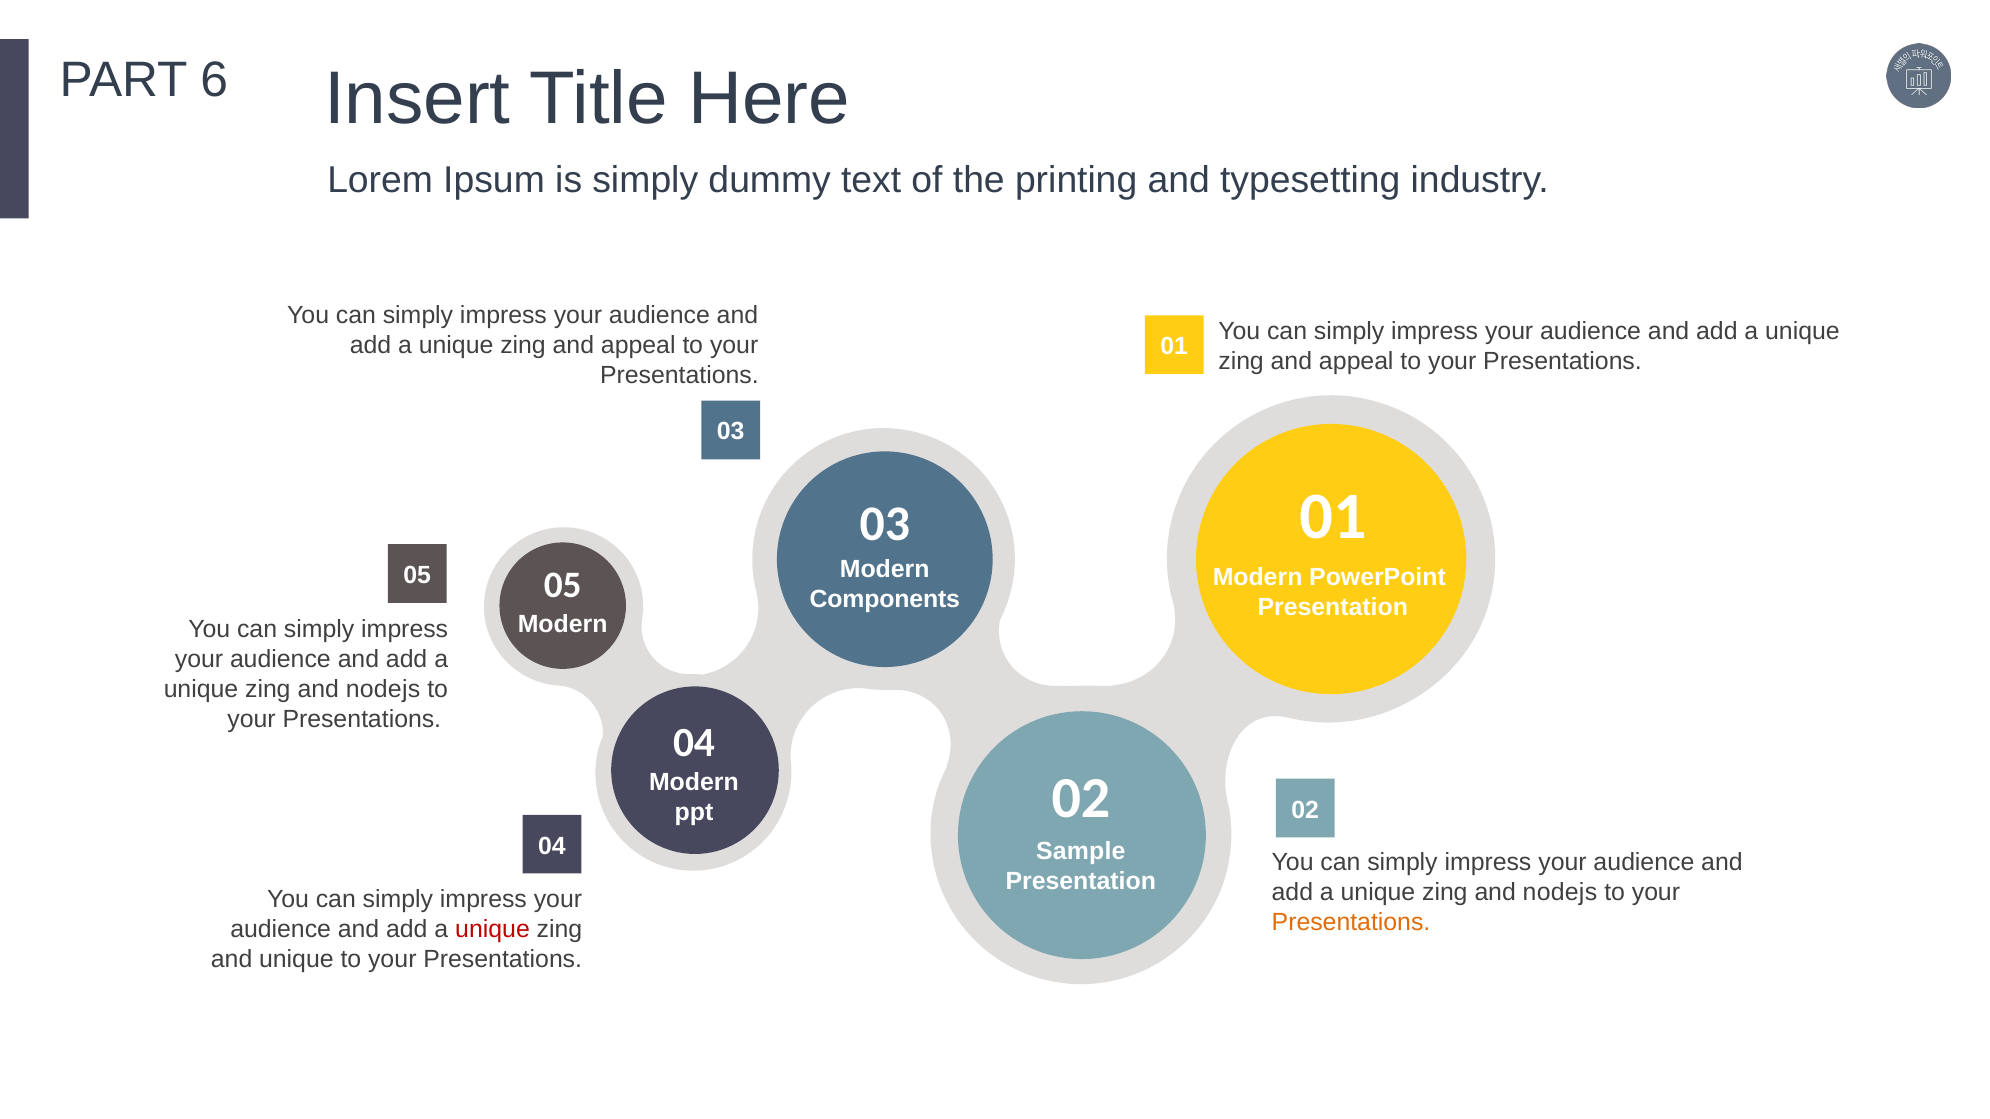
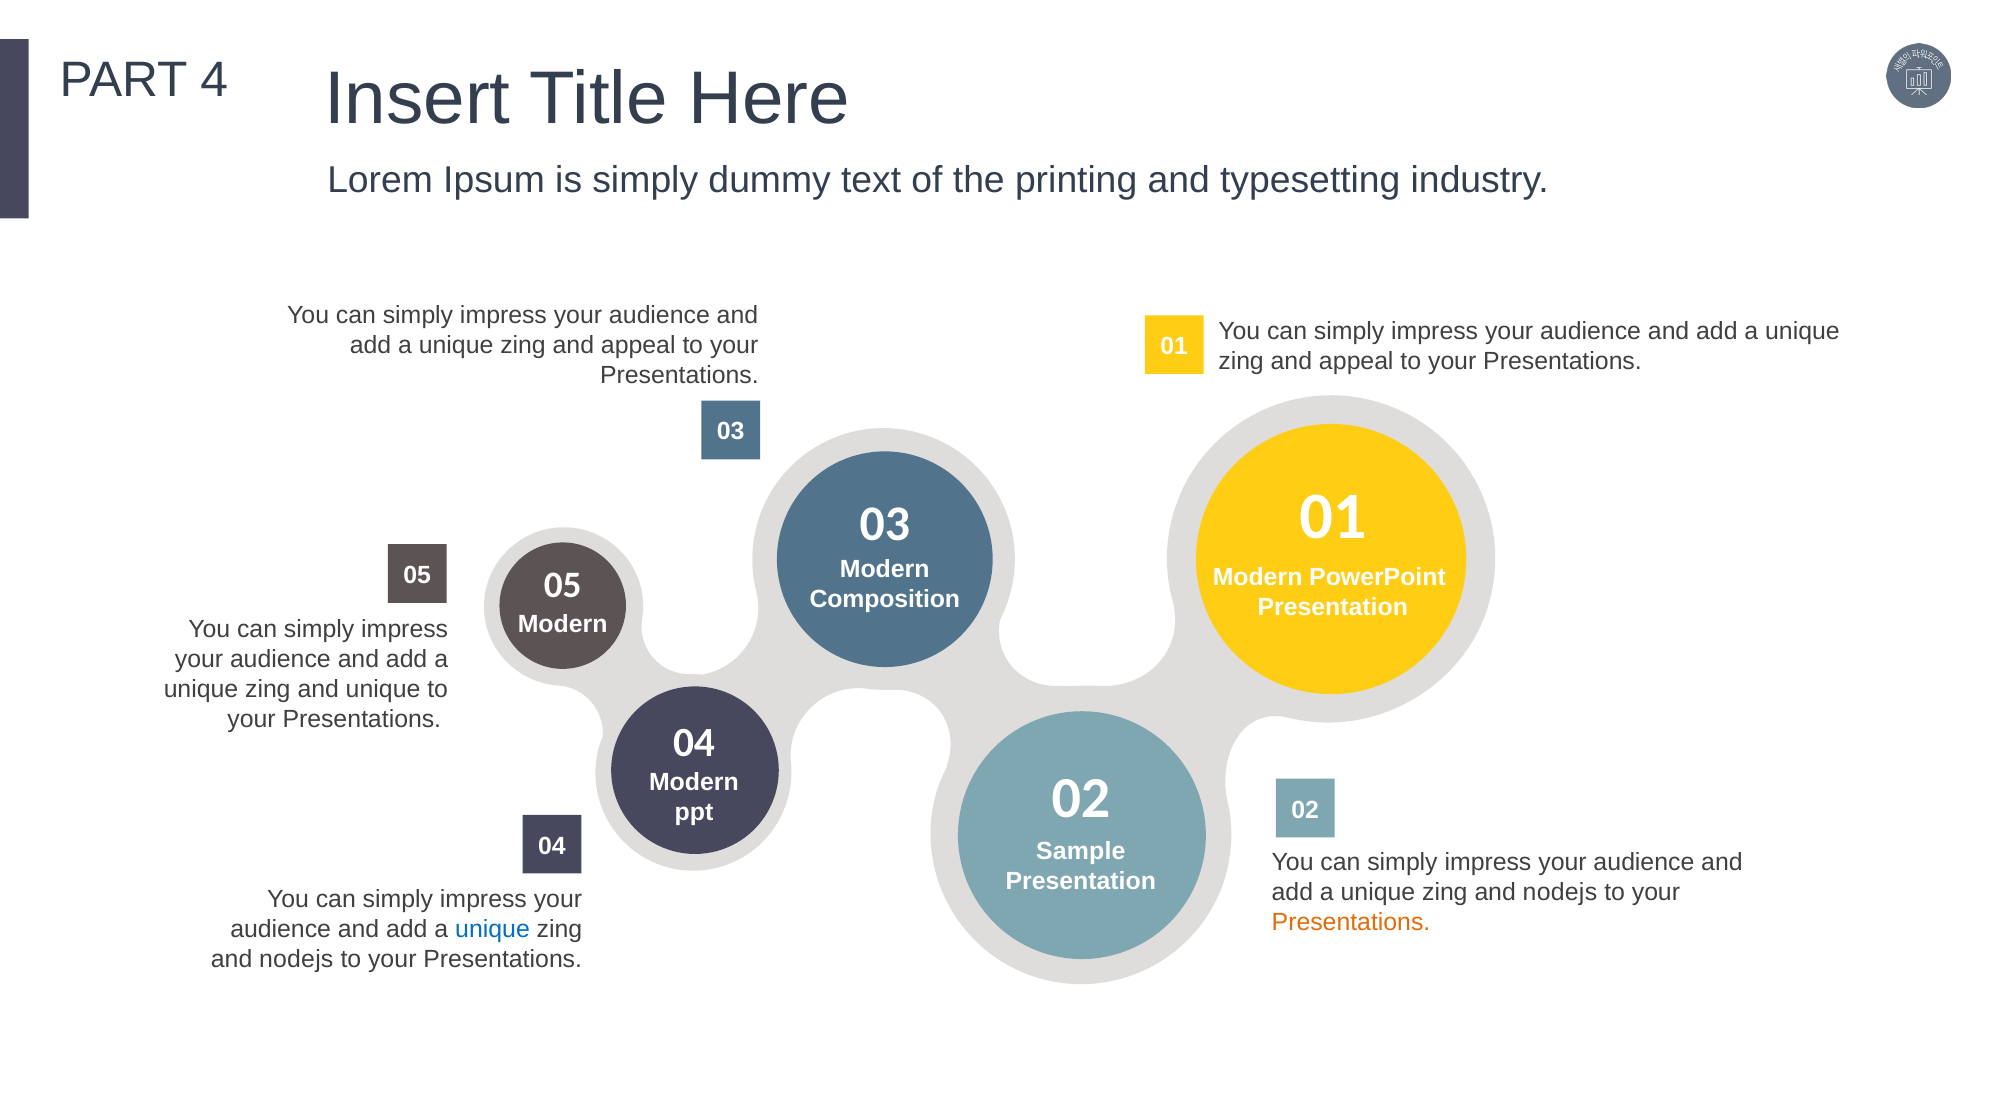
6: 6 -> 4
Components: Components -> Composition
nodejs at (383, 690): nodejs -> unique
unique at (493, 930) colour: red -> blue
unique at (296, 960): unique -> nodejs
